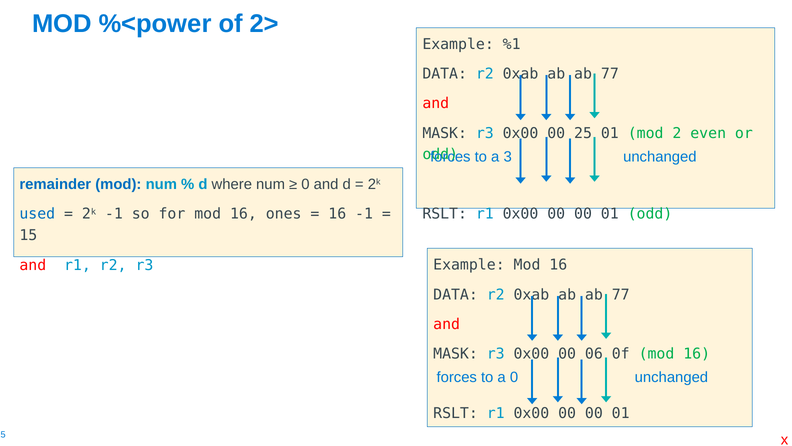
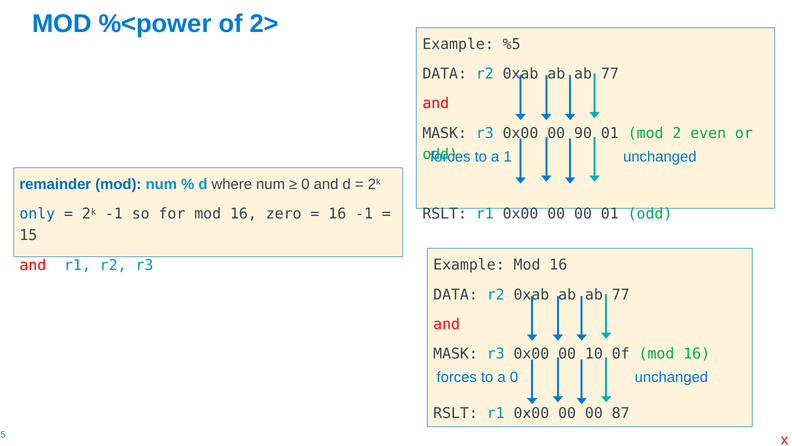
%1: %1 -> %5
25: 25 -> 90
3: 3 -> 1
used: used -> only
ones: ones -> zero
06: 06 -> 10
01 at (621, 413): 01 -> 87
